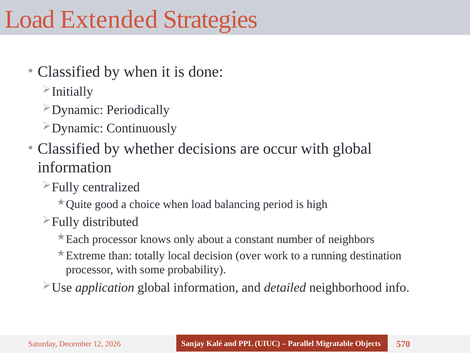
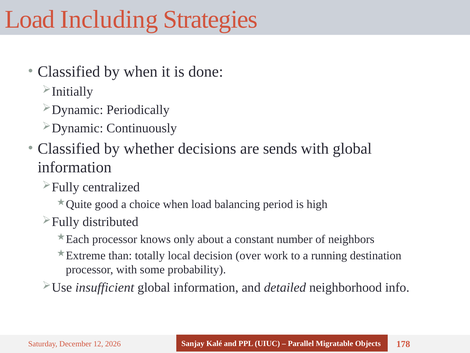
Extended: Extended -> Including
occur: occur -> sends
application: application -> insufficient
570: 570 -> 178
